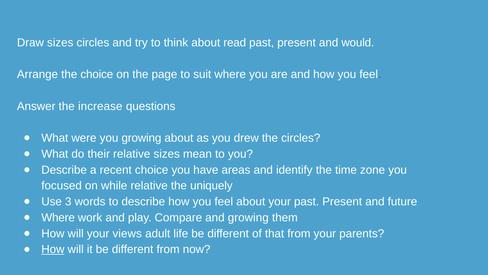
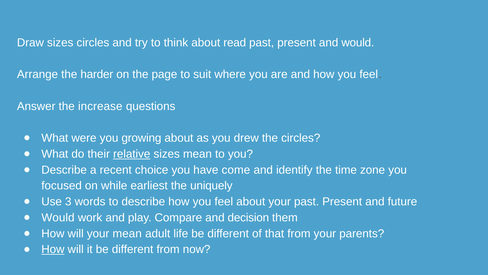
the choice: choice -> harder
relative at (132, 154) underline: none -> present
areas: areas -> come
while relative: relative -> earliest
Where at (58, 217): Where -> Would
and growing: growing -> decision
your views: views -> mean
